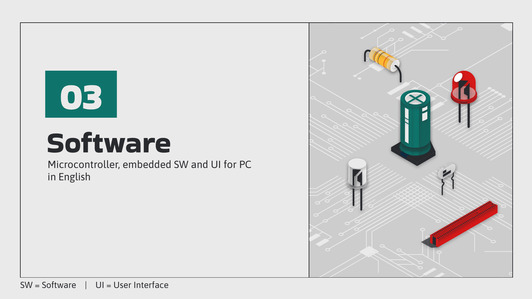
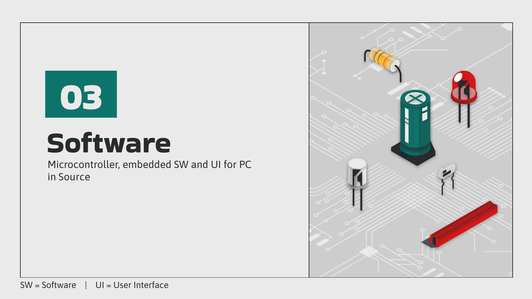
English: English -> Source
